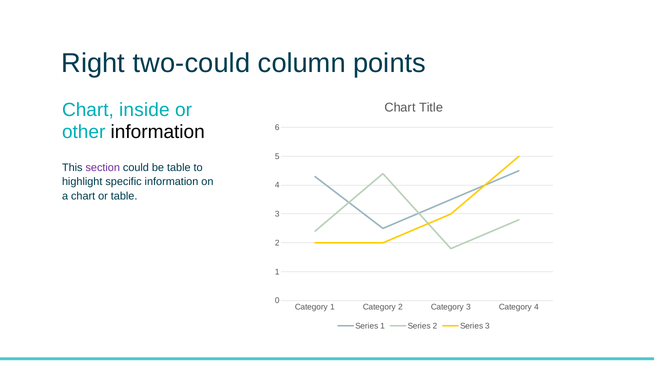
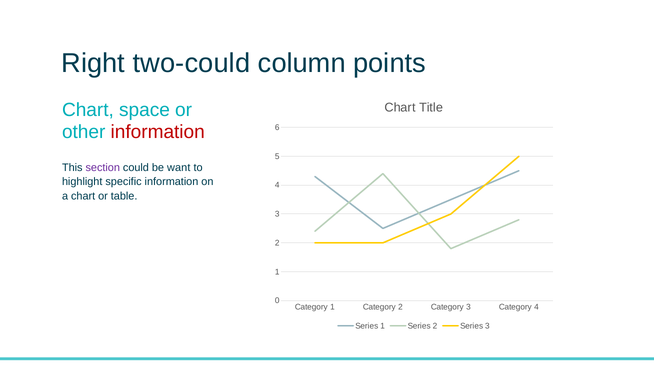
inside: inside -> space
information at (158, 132) colour: black -> red
be table: table -> want
